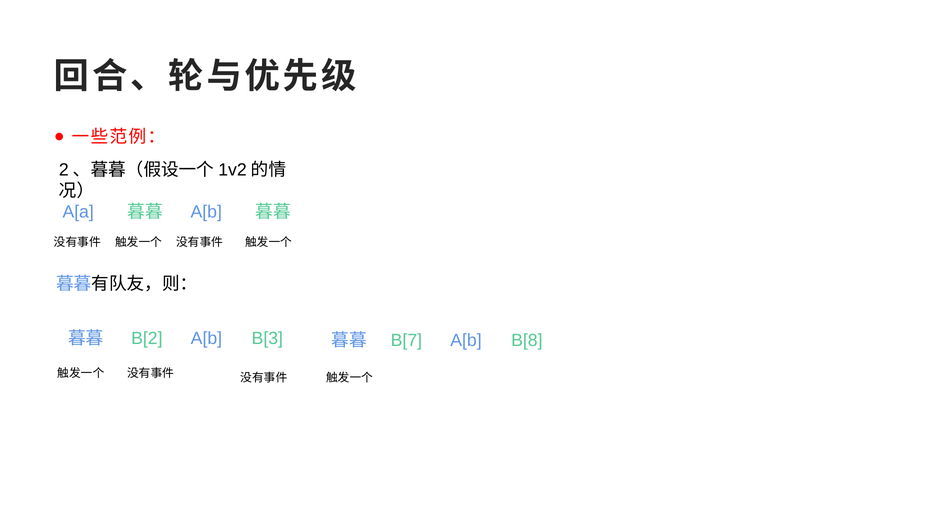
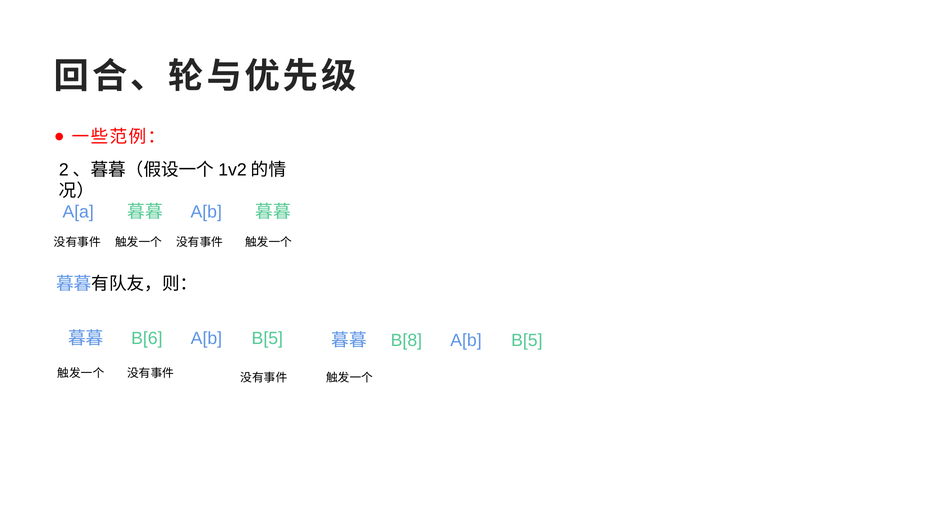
B[2: B[2 -> B[6
B[3 at (267, 338): B[3 -> B[5
B[7: B[7 -> B[8
B[8 at (527, 341): B[8 -> B[5
